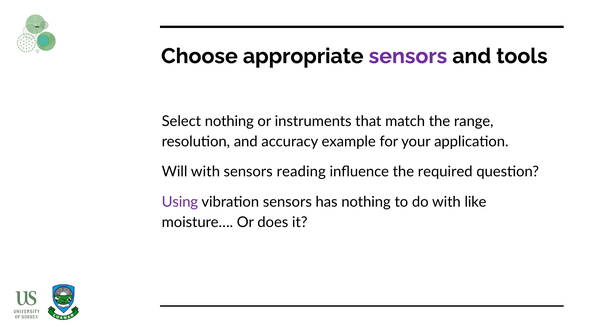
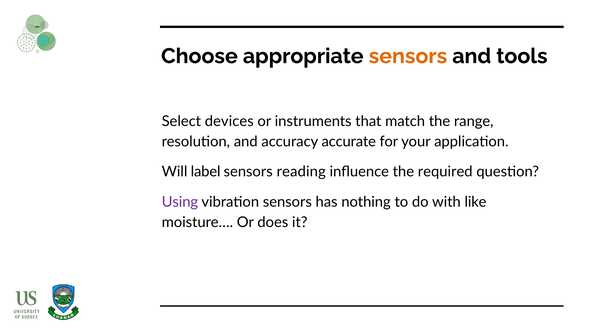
sensors at (408, 56) colour: purple -> orange
Select nothing: nothing -> devices
example: example -> accurate
Will with: with -> label
